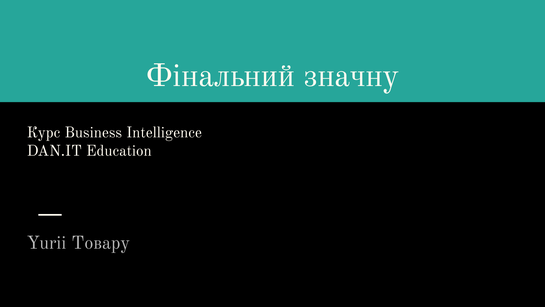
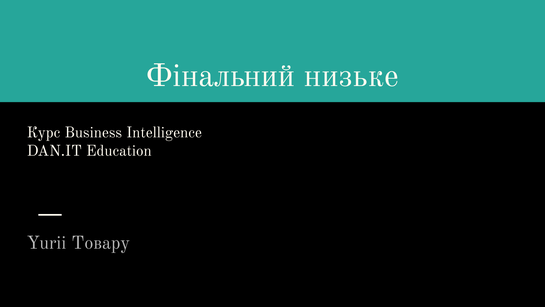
значну: значну -> низьке
